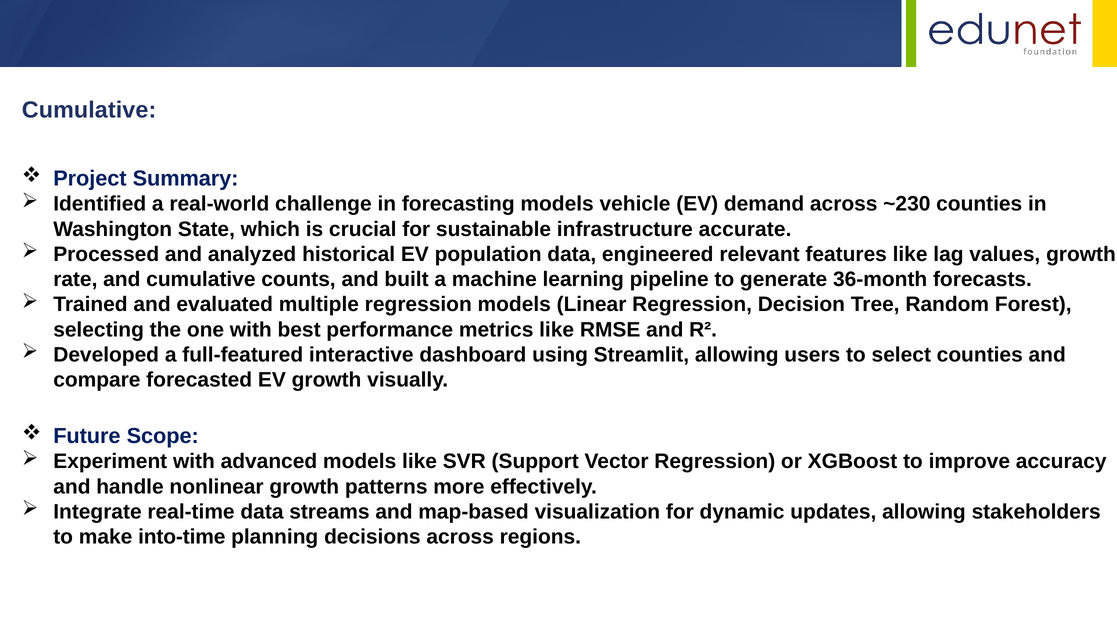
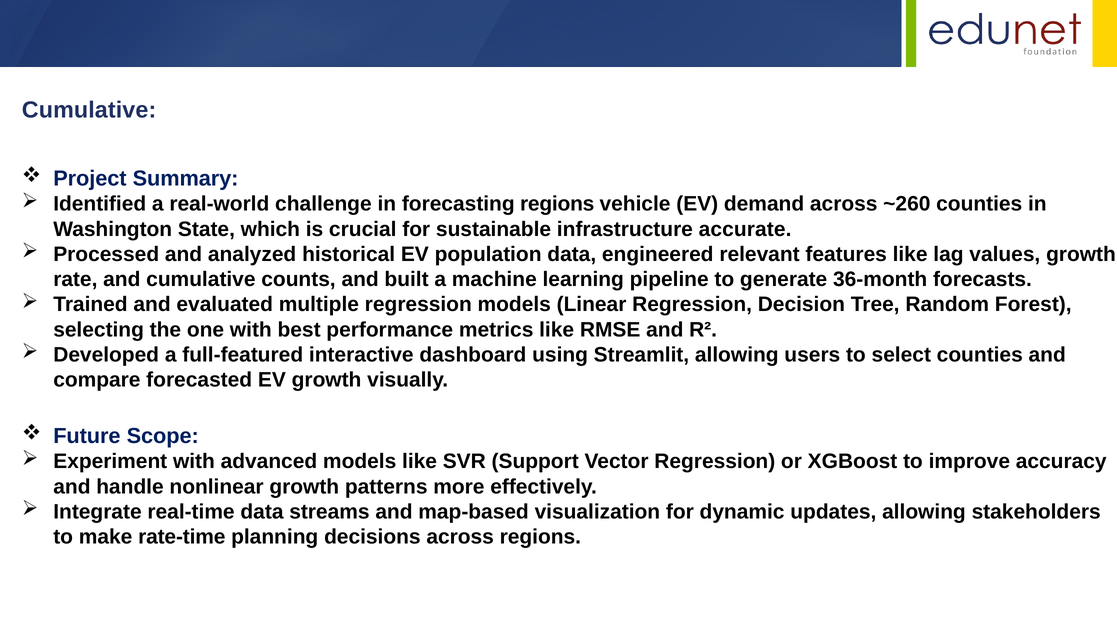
forecasting models: models -> regions
~230: ~230 -> ~260
into-time: into-time -> rate-time
